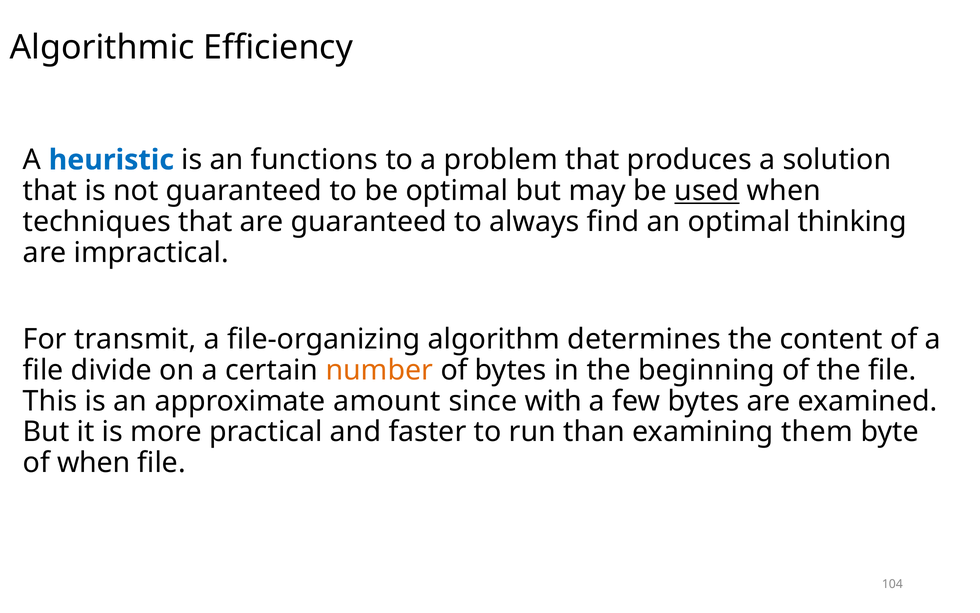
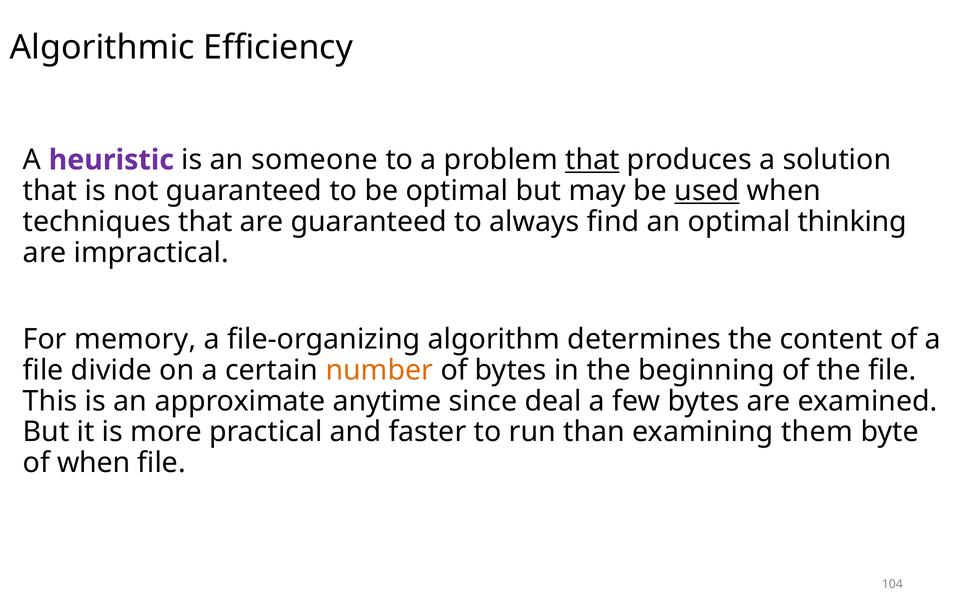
heuristic colour: blue -> purple
functions: functions -> someone
that at (592, 160) underline: none -> present
transmit: transmit -> memory
amount: amount -> anytime
with: with -> deal
